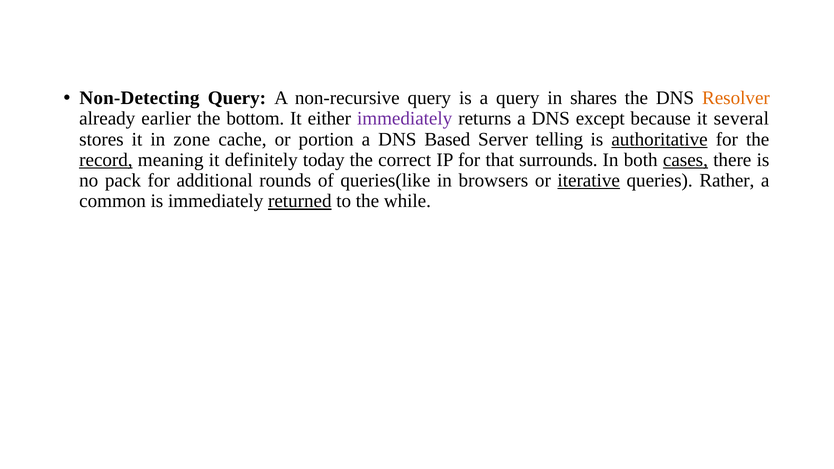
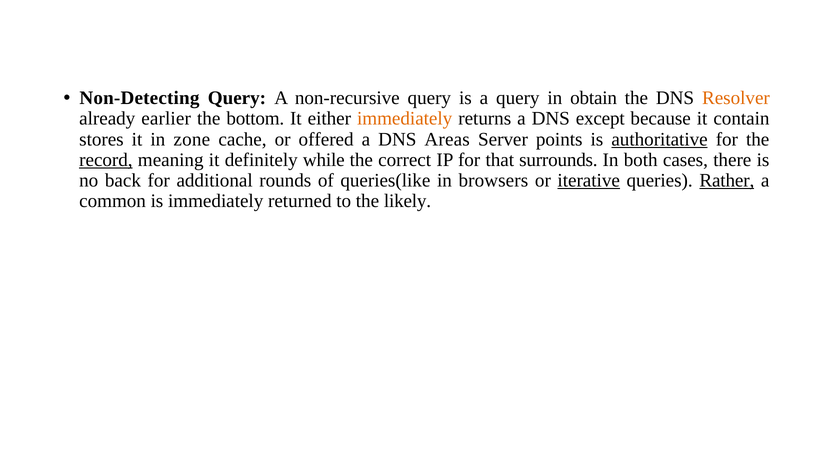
shares: shares -> obtain
immediately at (405, 119) colour: purple -> orange
several: several -> contain
portion: portion -> offered
Based: Based -> Areas
telling: telling -> points
today: today -> while
cases underline: present -> none
pack: pack -> back
Rather underline: none -> present
returned underline: present -> none
while: while -> likely
